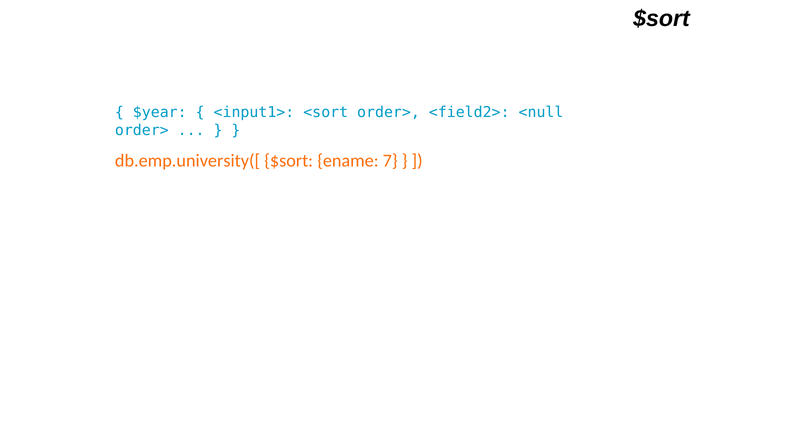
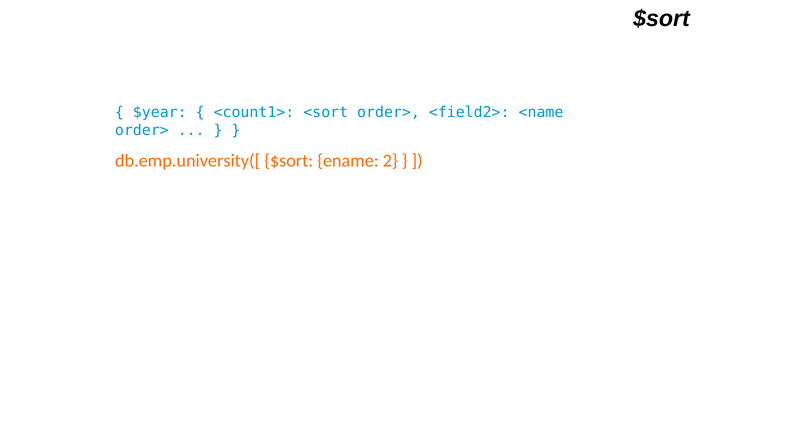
<input1>: <input1> -> <count1>
<null: <null -> <name
7: 7 -> 2
